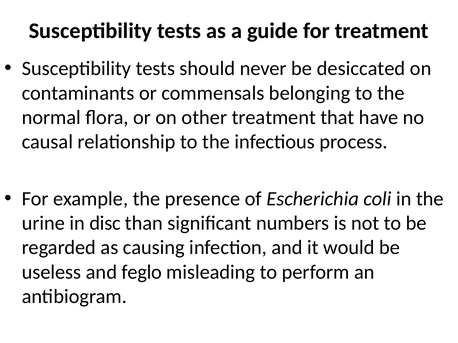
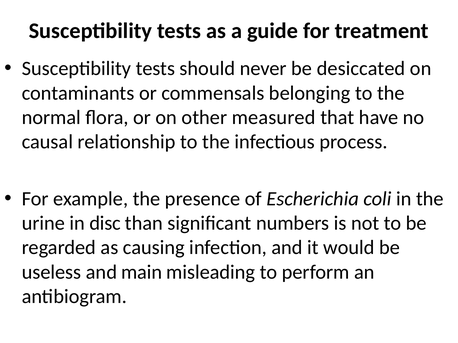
other treatment: treatment -> measured
feglo: feglo -> main
